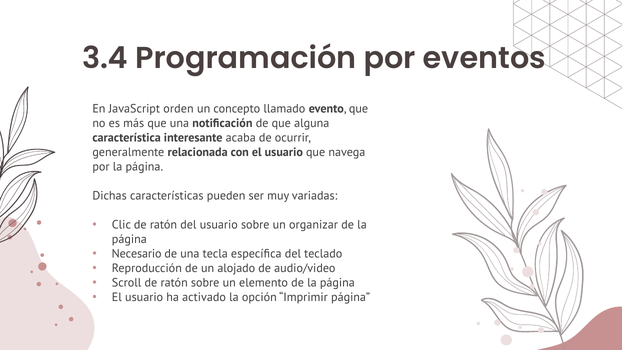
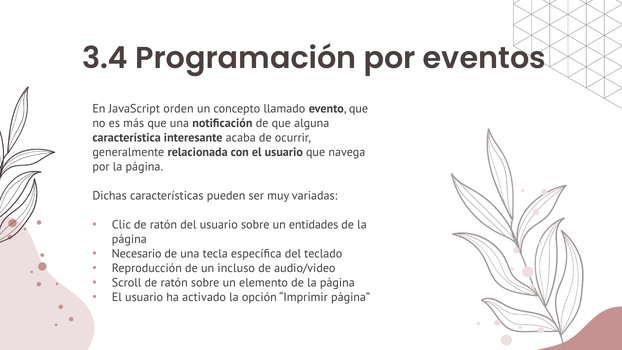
organizar: organizar -> entidades
alojado: alojado -> incluso
